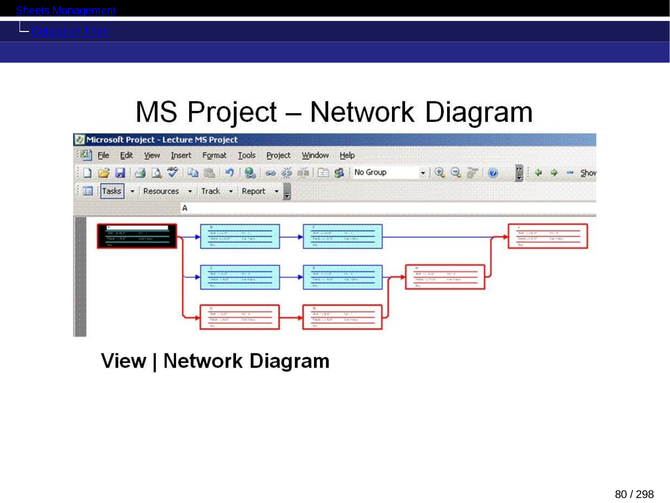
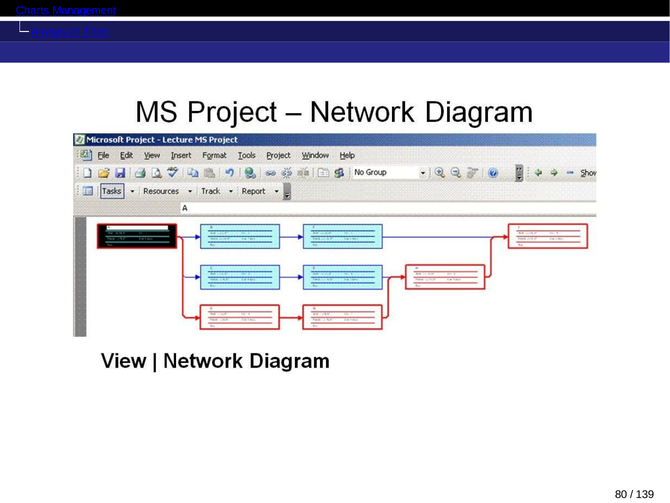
Sheets: Sheets -> Charts
Critical: Critical -> Always
298: 298 -> 139
